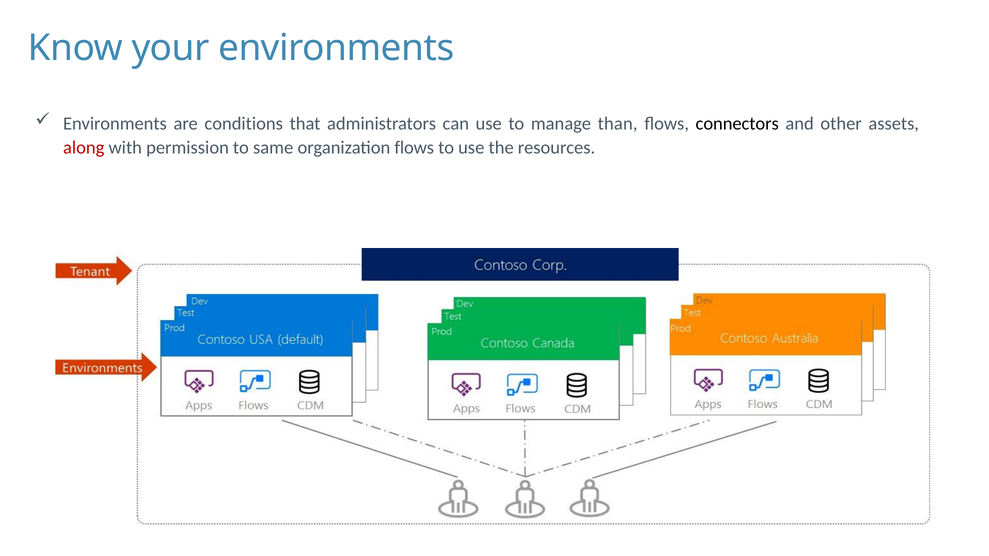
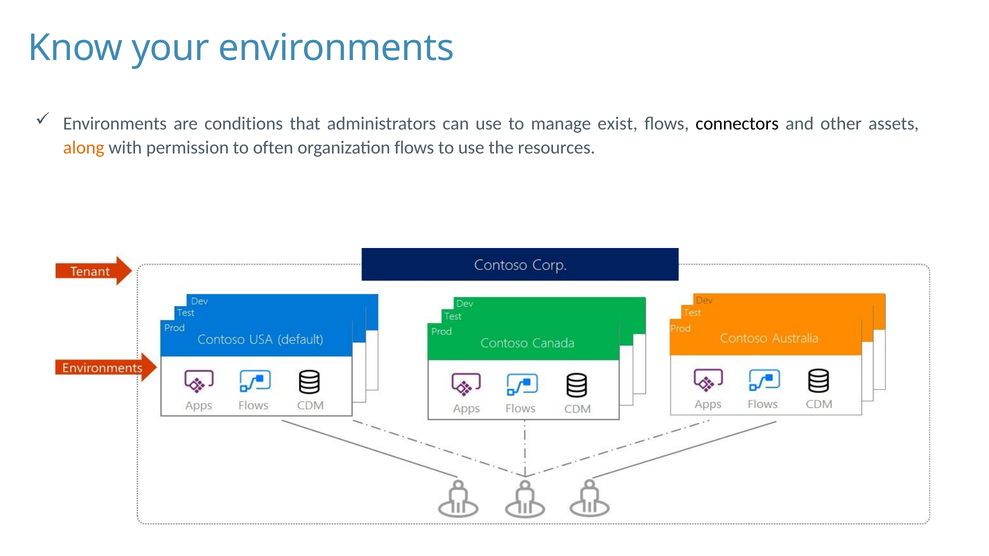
than: than -> exist
along colour: red -> orange
same: same -> often
